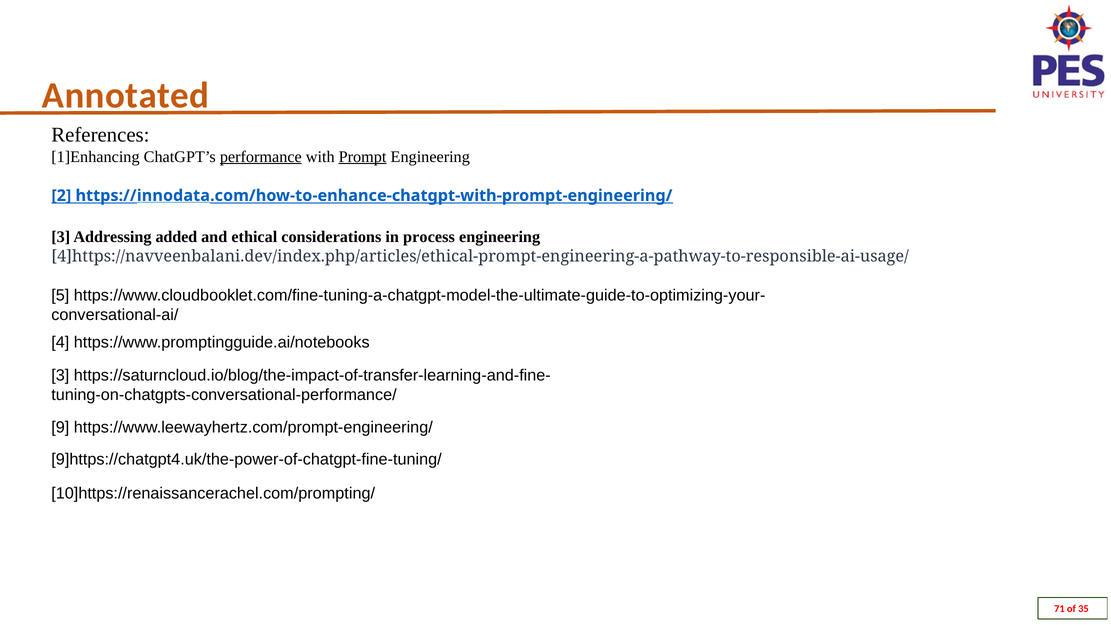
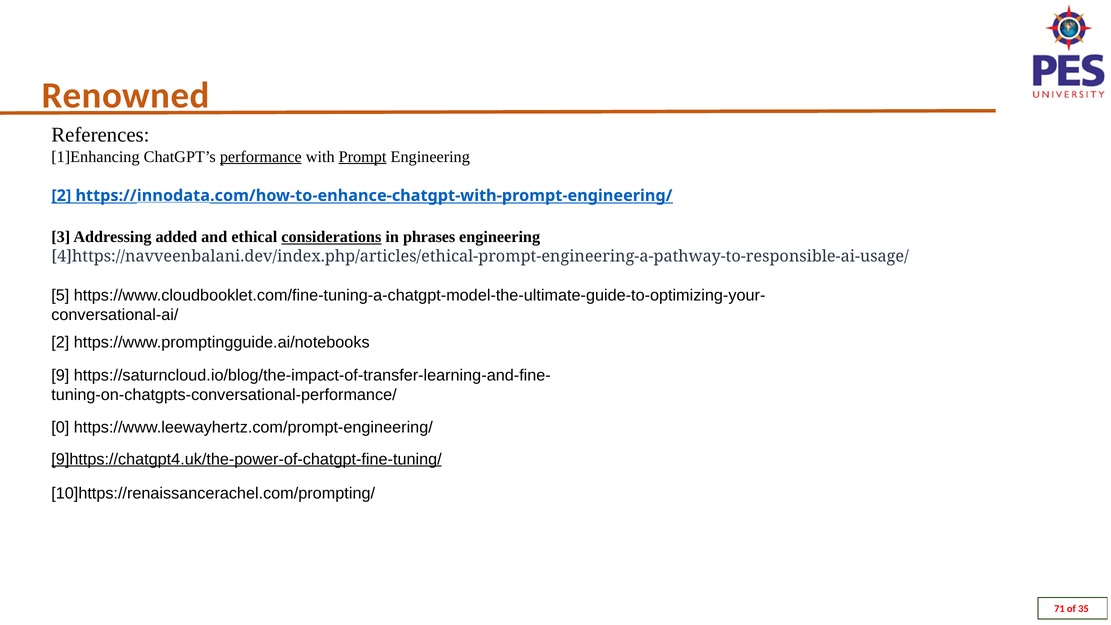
Annotated: Annotated -> Renowned
considerations underline: none -> present
process: process -> phrases
4 at (60, 342): 4 -> 2
3 at (60, 376): 3 -> 9
9: 9 -> 0
9]https://chatgpt4.uk/the-power-of-chatgpt-fine-tuning/ underline: none -> present
